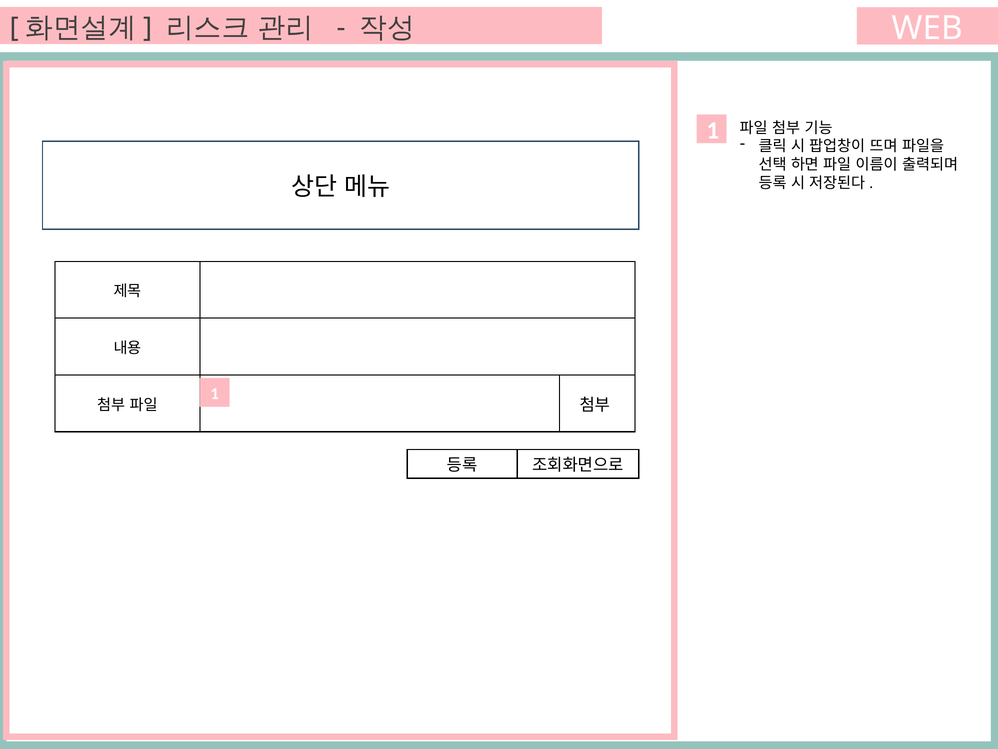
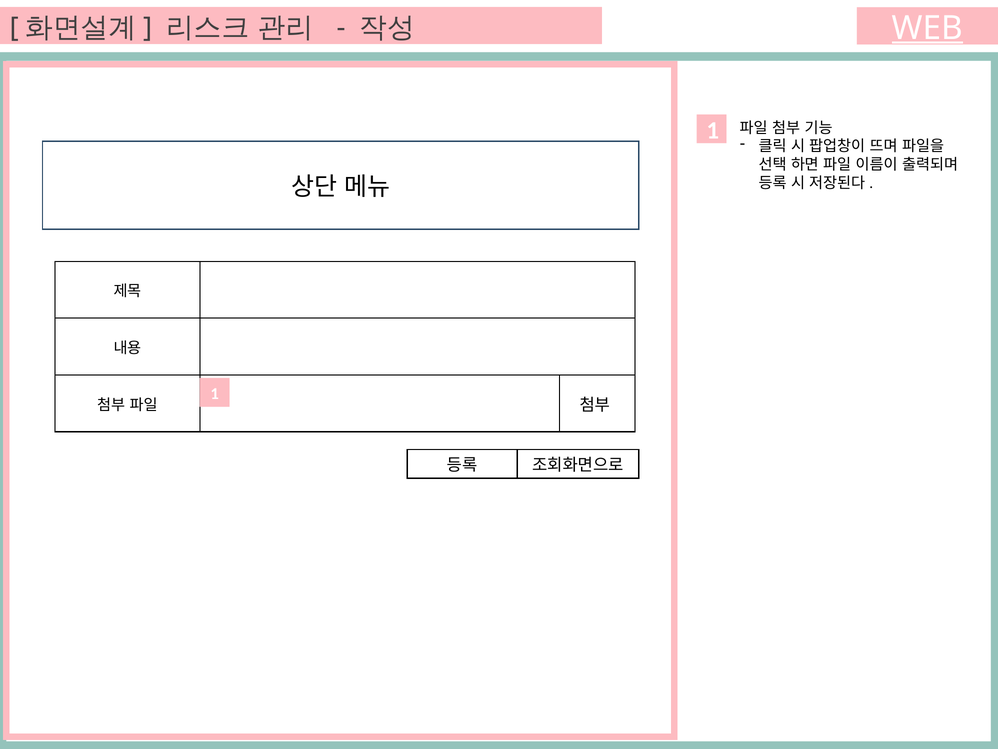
WEB underline: none -> present
